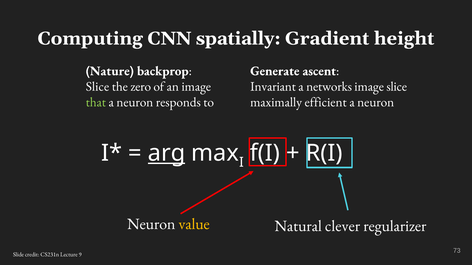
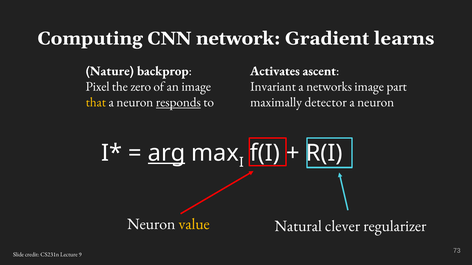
spatially: spatially -> network
height: height -> learns
Generate: Generate -> Activates
Slice at (97, 87): Slice -> Pixel
image slice: slice -> part
that colour: light green -> yellow
responds underline: none -> present
efficient: efficient -> detector
